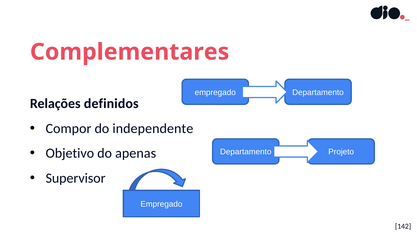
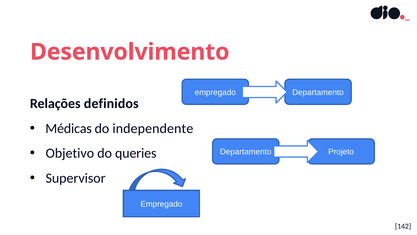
Complementares: Complementares -> Desenvolvimento
Compor: Compor -> Médicas
apenas: apenas -> queries
